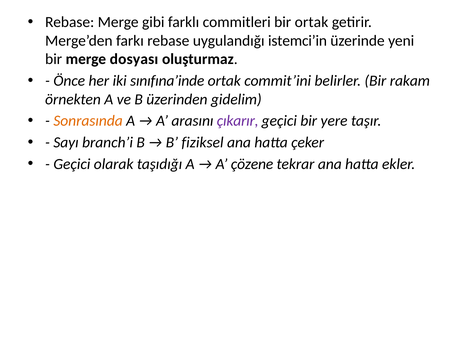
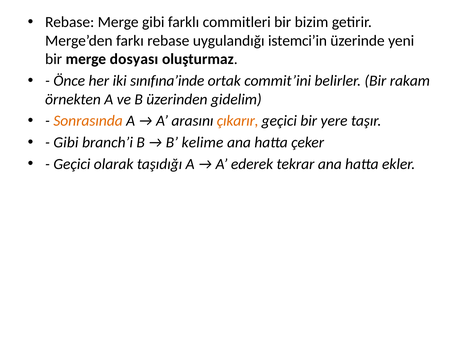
bir ortak: ortak -> bizim
çıkarır colour: purple -> orange
Sayı at (66, 143): Sayı -> Gibi
fiziksel: fiziksel -> kelime
çözene: çözene -> ederek
